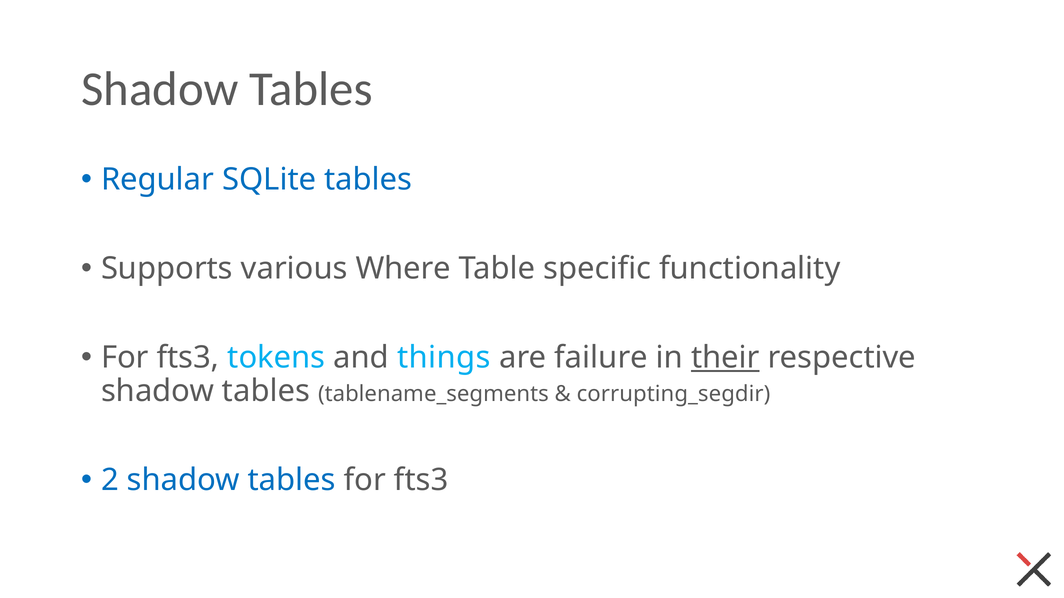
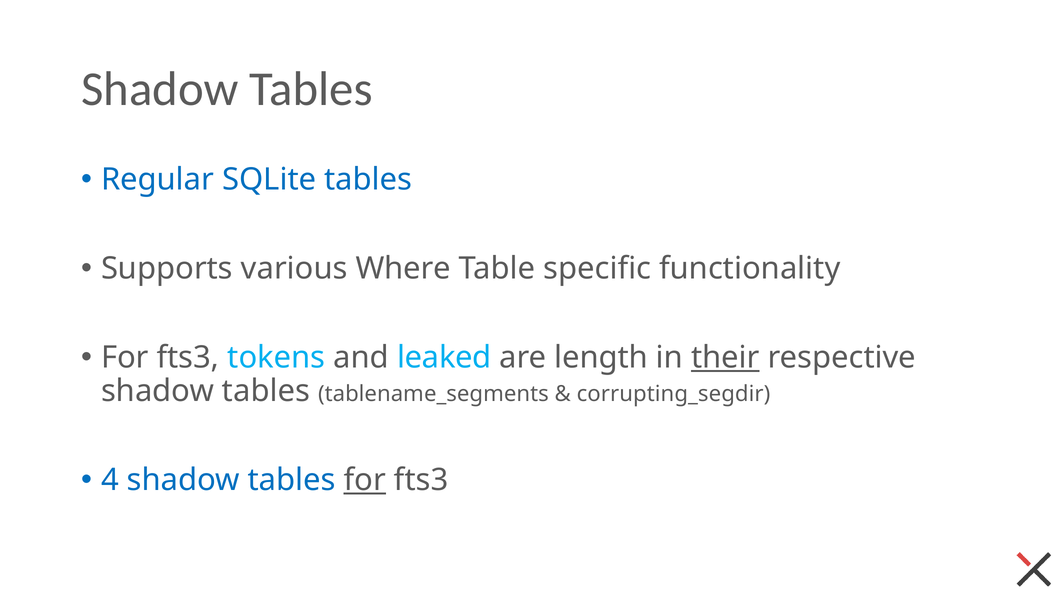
things: things -> leaked
failure: failure -> length
2: 2 -> 4
for at (365, 480) underline: none -> present
